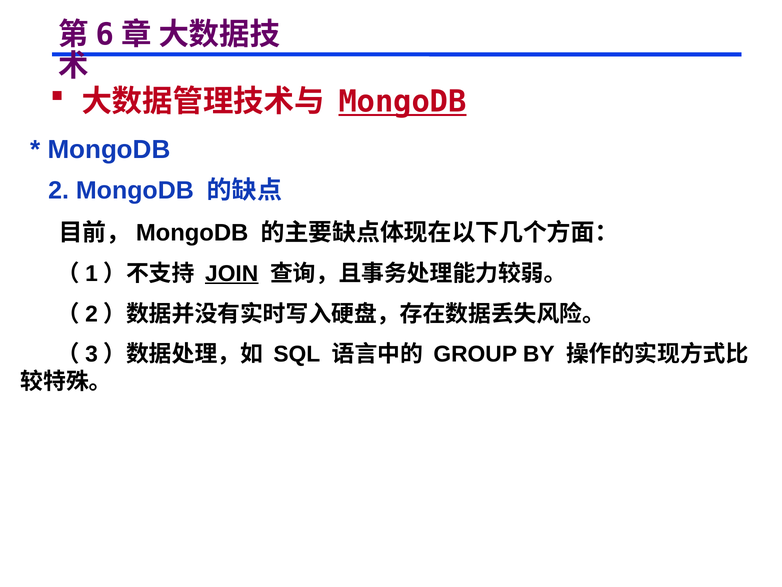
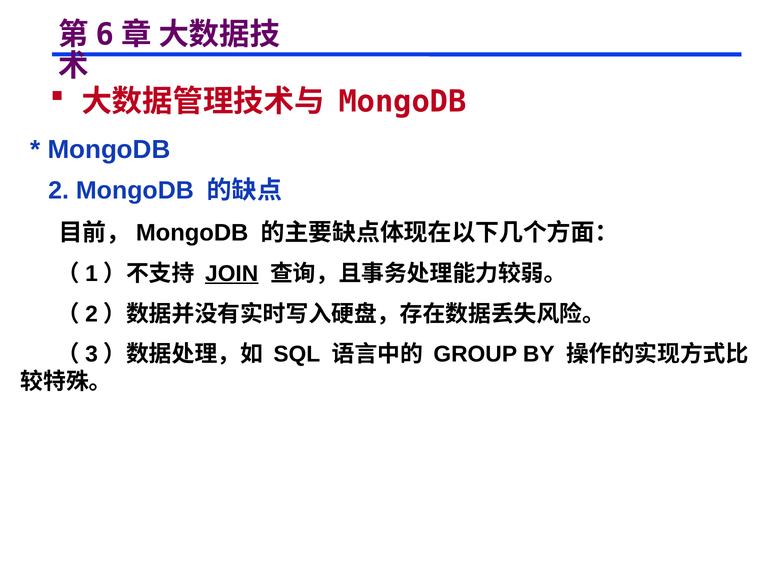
MongoDB at (403, 102) underline: present -> none
